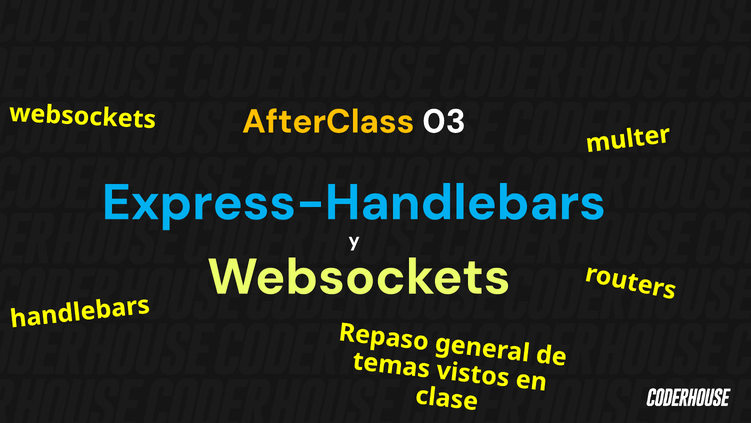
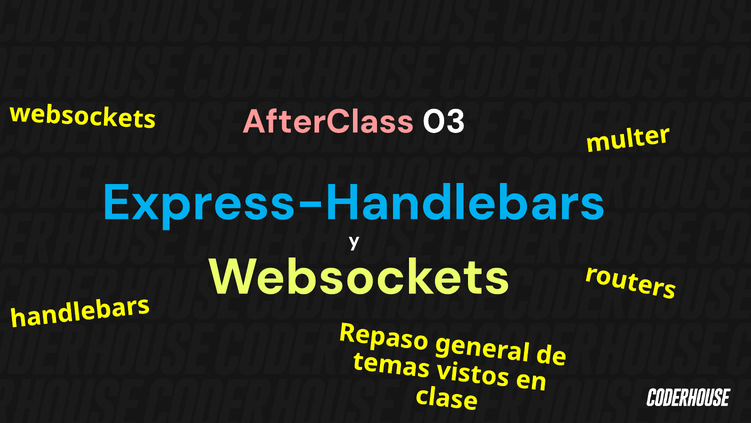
AfterClass colour: yellow -> pink
